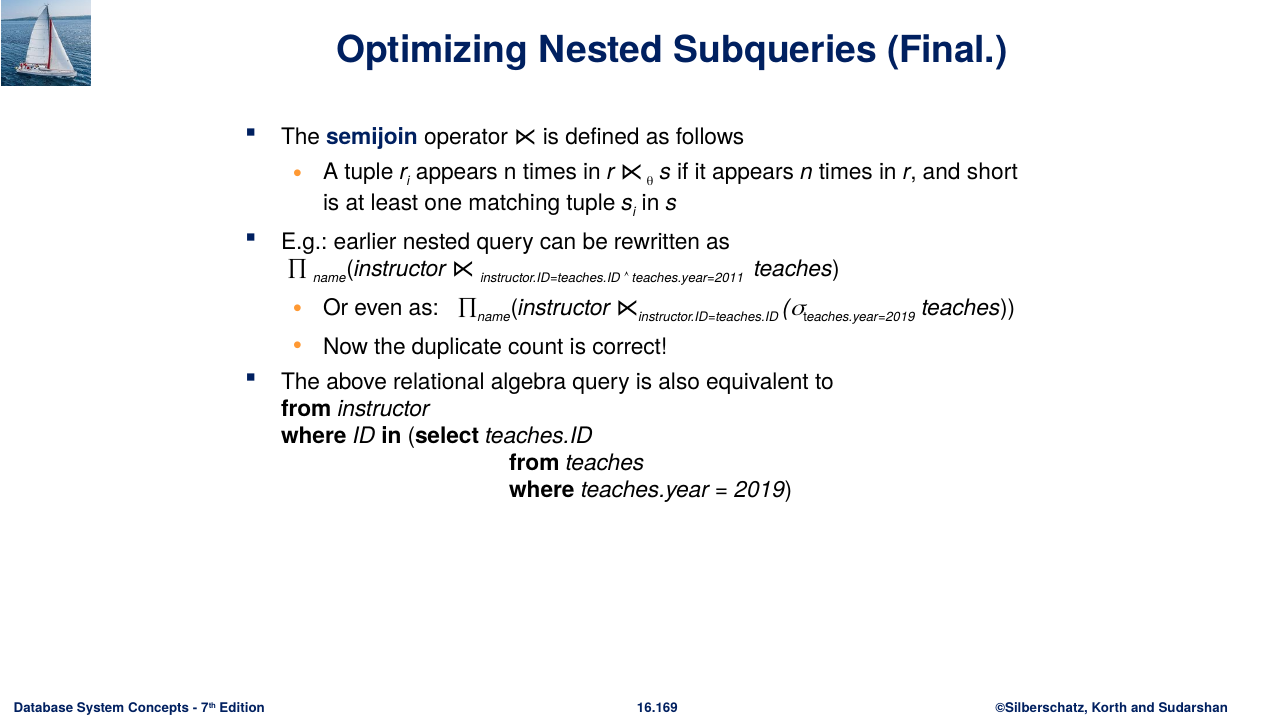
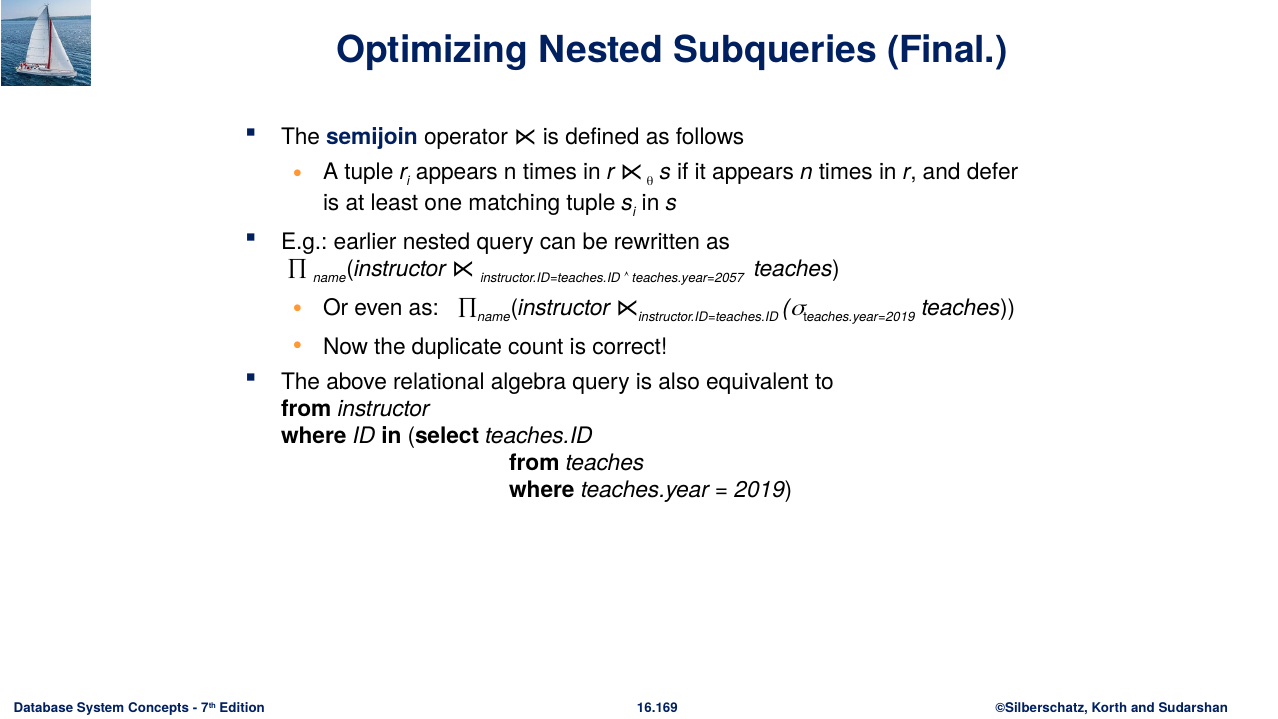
short: short -> defer
teaches.year=2011: teaches.year=2011 -> teaches.year=2057
